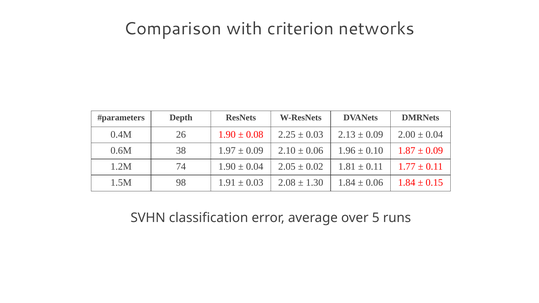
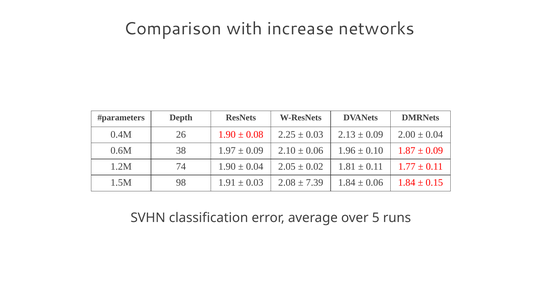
criterion: criterion -> increase
1.30: 1.30 -> 7.39
